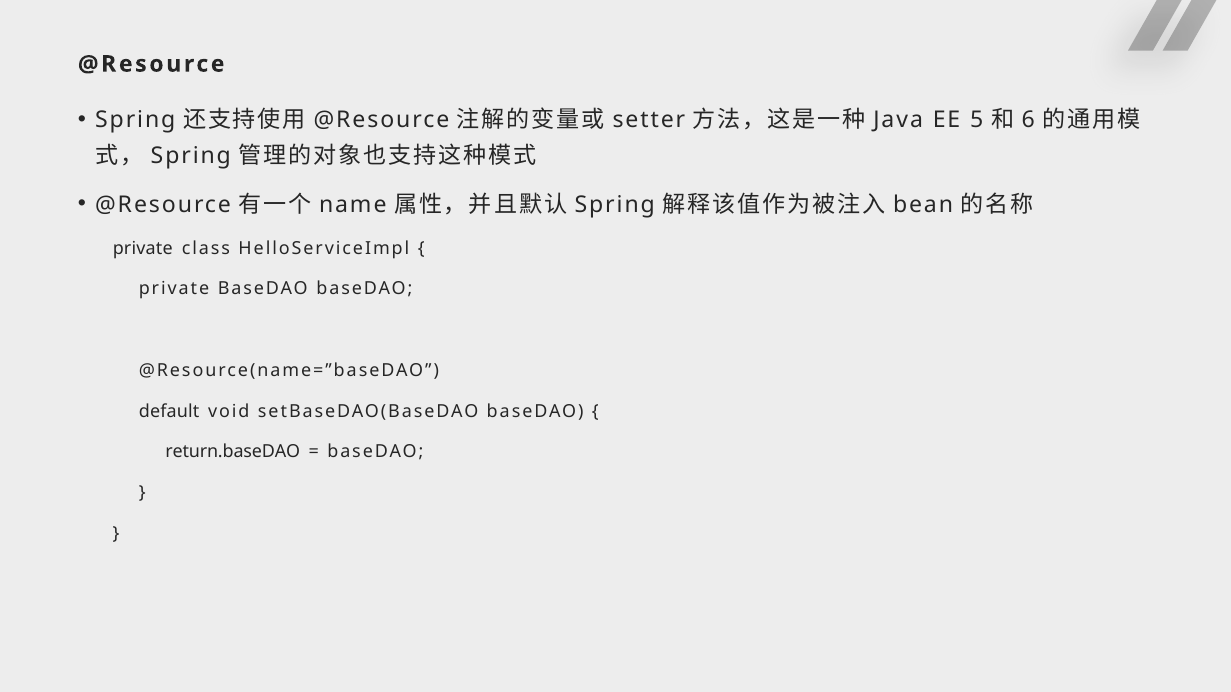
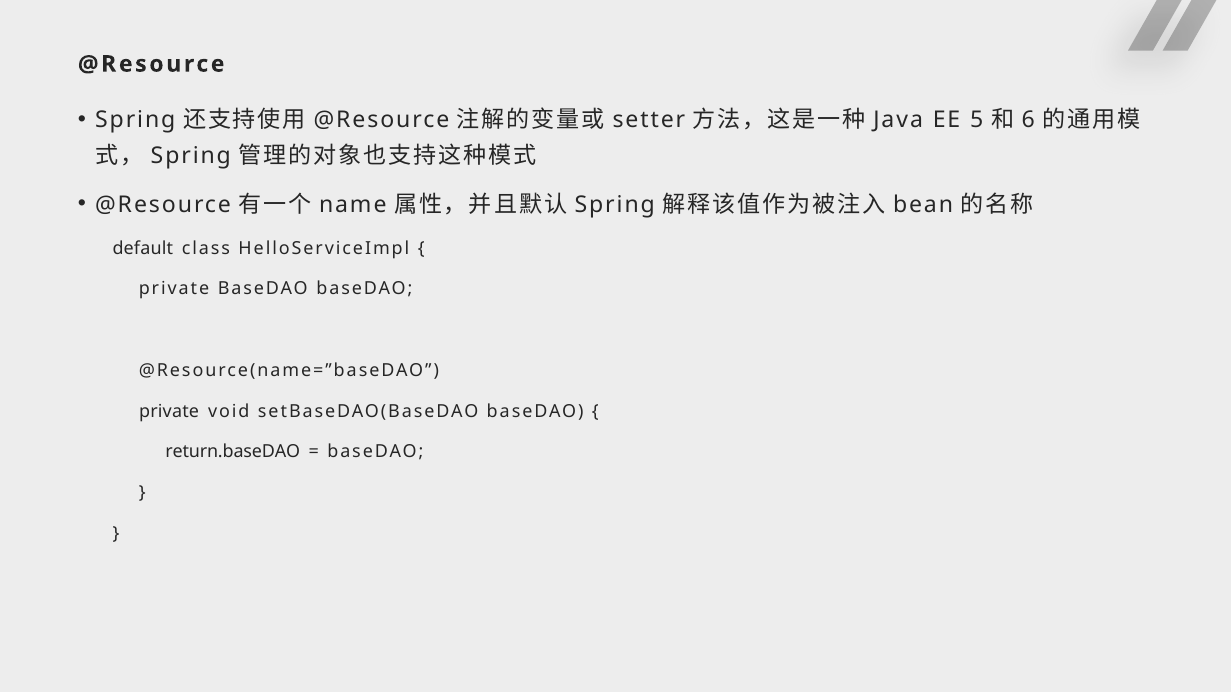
private at (143, 248): private -> default
default at (169, 412): default -> private
